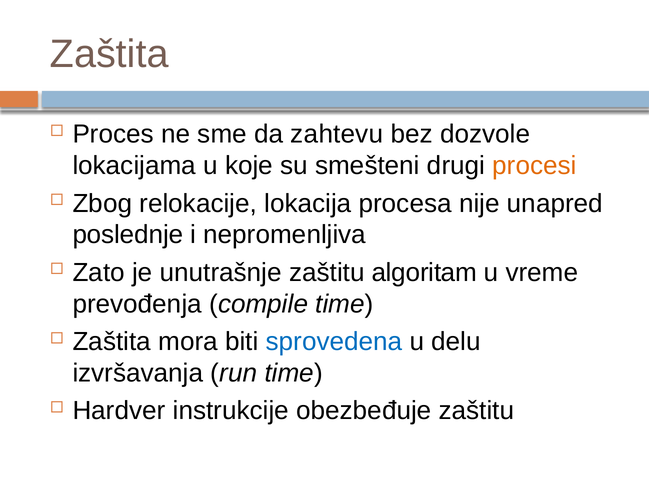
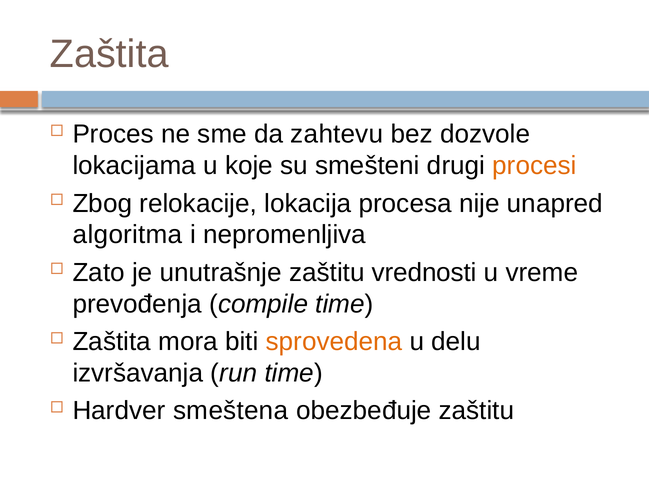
poslednje: poslednje -> algoritma
algoritam: algoritam -> vrednosti
sprovedena colour: blue -> orange
instrukcije: instrukcije -> smeštena
